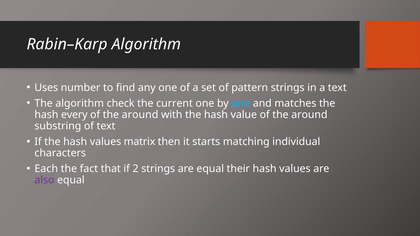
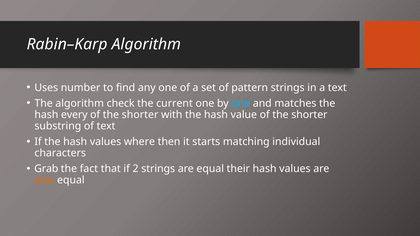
around at (140, 115): around -> shorter
value of the around: around -> shorter
matrix: matrix -> where
Each: Each -> Grab
also colour: purple -> orange
